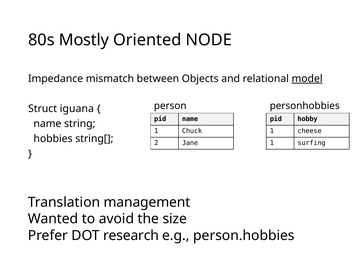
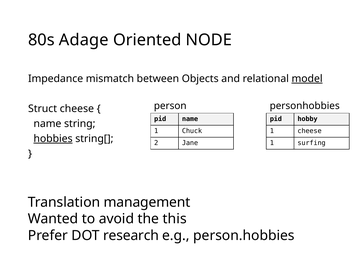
Mostly: Mostly -> Adage
Struct iguana: iguana -> cheese
hobbies underline: none -> present
size: size -> this
